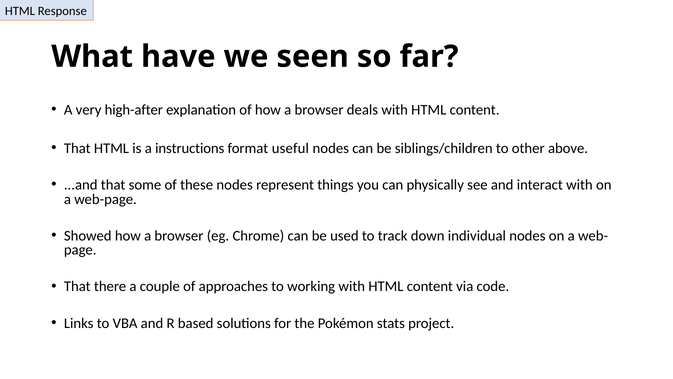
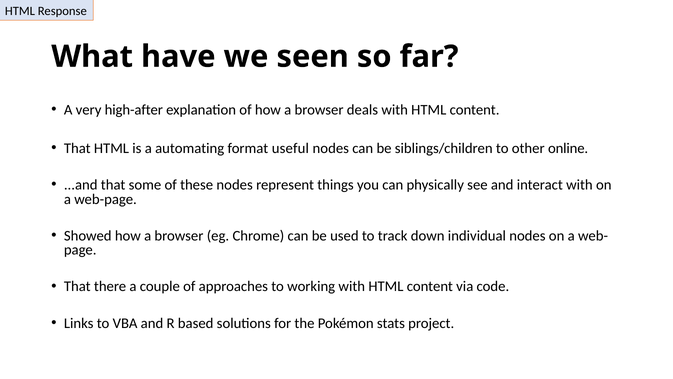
instructions: instructions -> automating
above: above -> online
